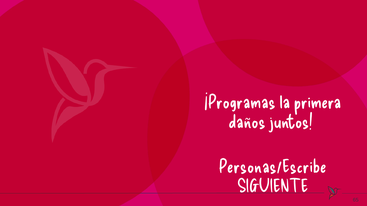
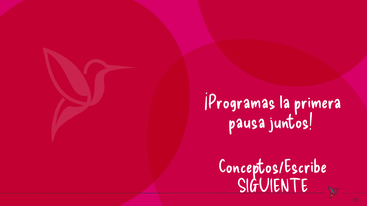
daños: daños -> pausa
Personas/Escribe: Personas/Escribe -> Conceptos/Escribe
